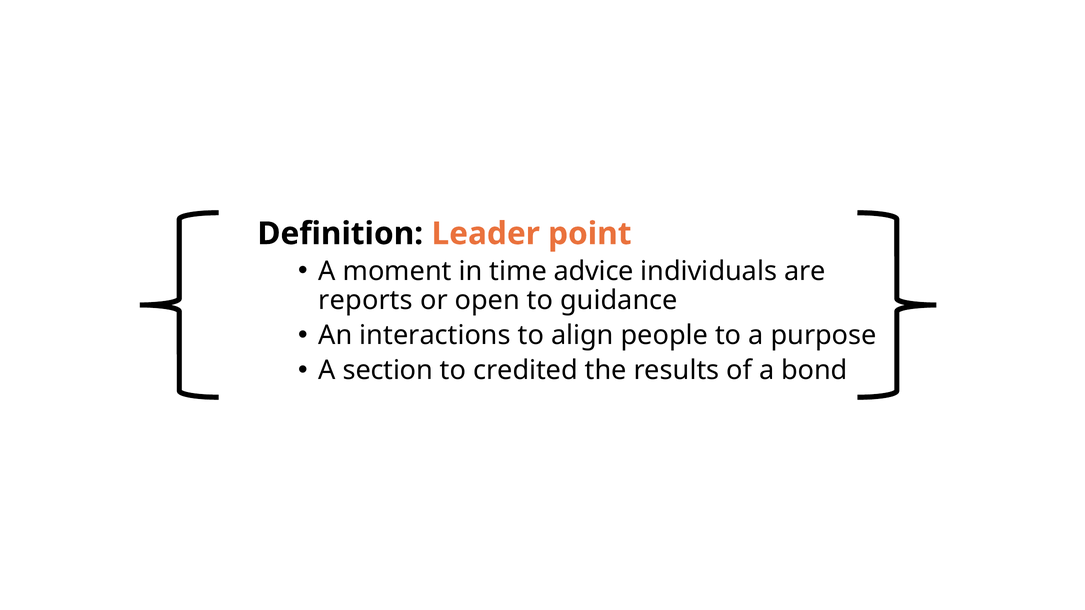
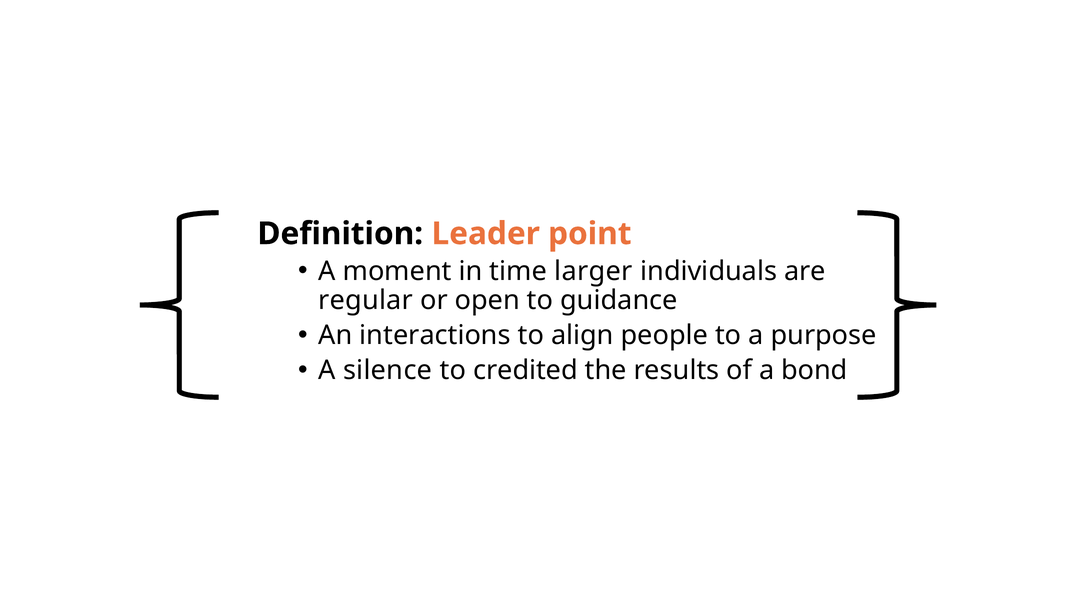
advice: advice -> larger
reports: reports -> regular
section: section -> silence
